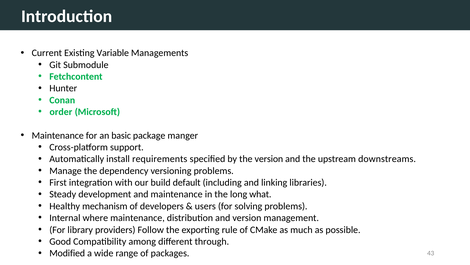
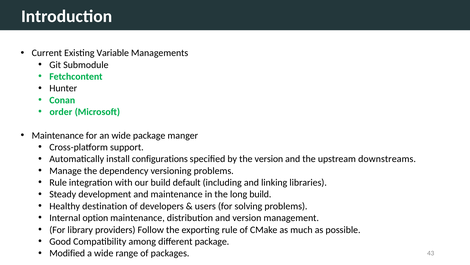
an basic: basic -> wide
requirements: requirements -> configurations
First at (58, 182): First -> Rule
long what: what -> build
mechanism: mechanism -> destination
where: where -> option
different through: through -> package
